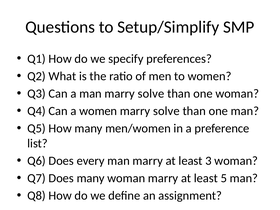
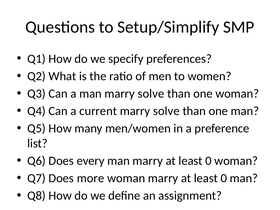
a women: women -> current
3 at (208, 161): 3 -> 0
Does many: many -> more
5 at (224, 178): 5 -> 0
